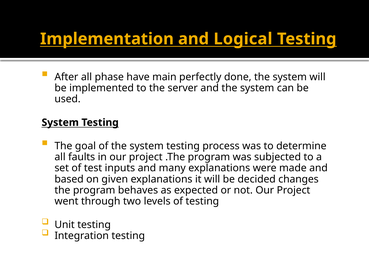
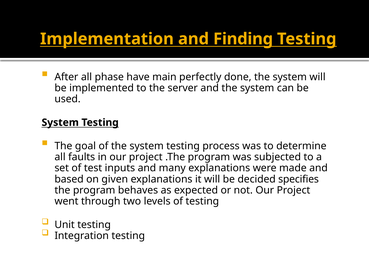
Logical: Logical -> Finding
changes: changes -> specifies
